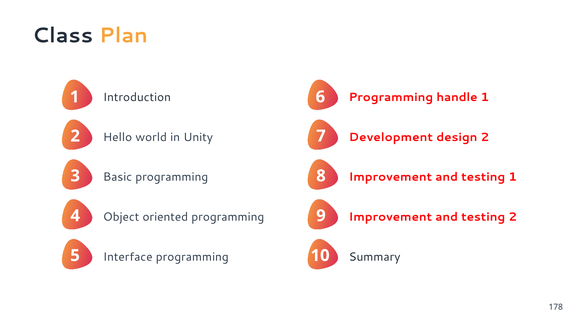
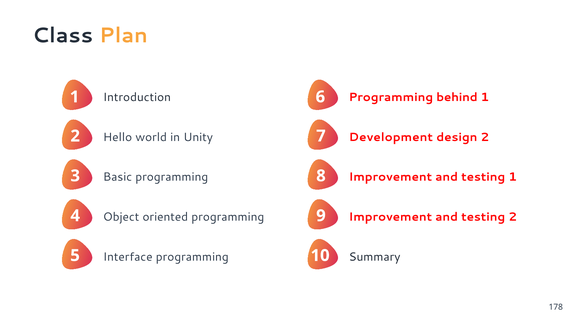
handle: handle -> behind
